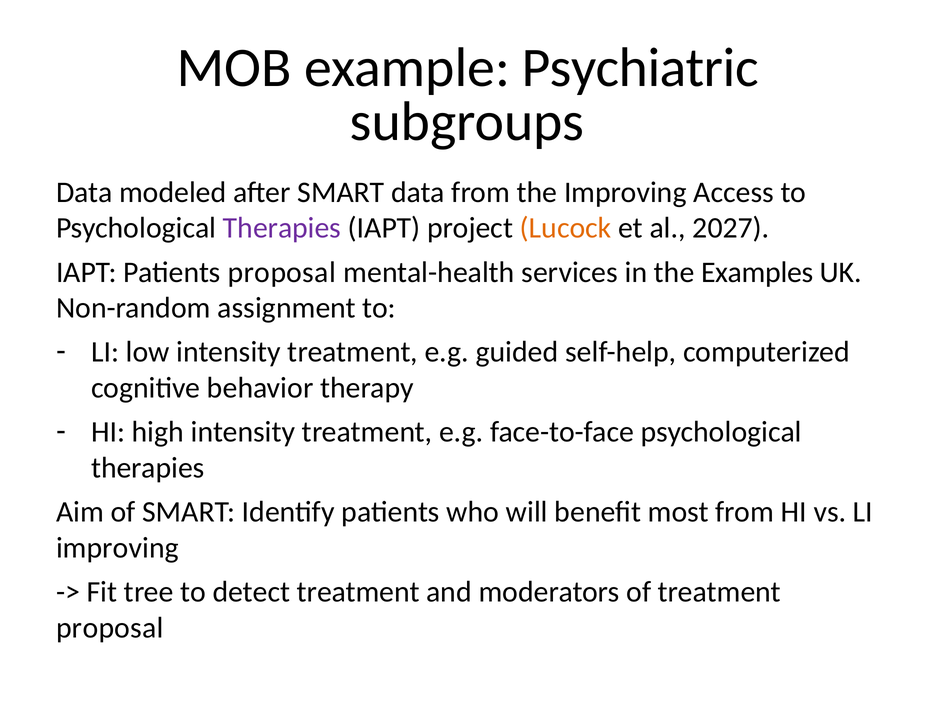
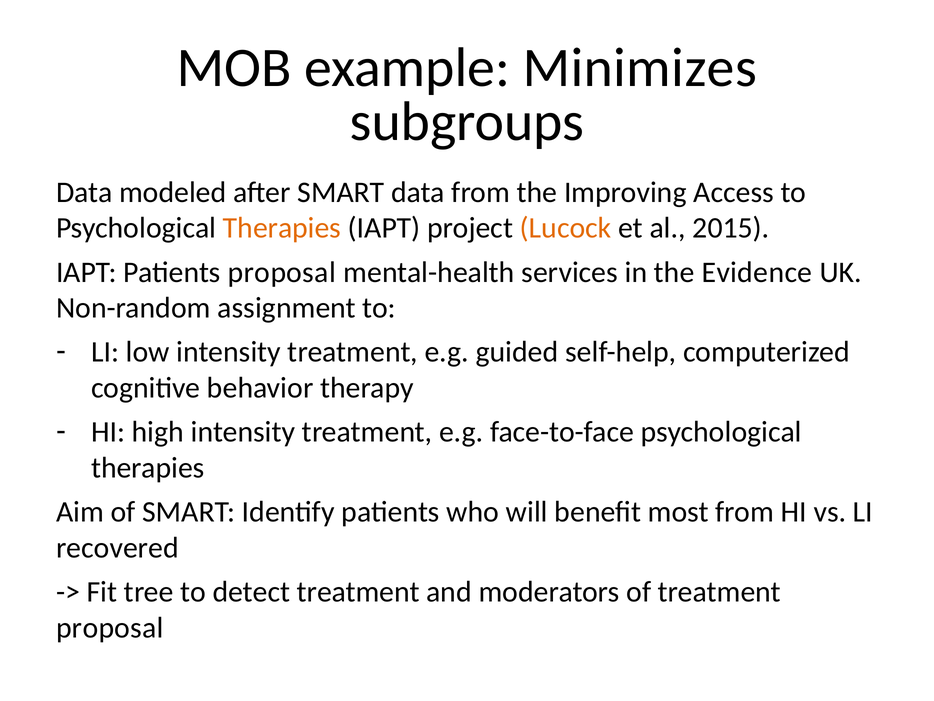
Psychiatric: Psychiatric -> Minimizes
Therapies at (282, 228) colour: purple -> orange
2027: 2027 -> 2015
Examples: Examples -> Evidence
improving at (117, 547): improving -> recovered
